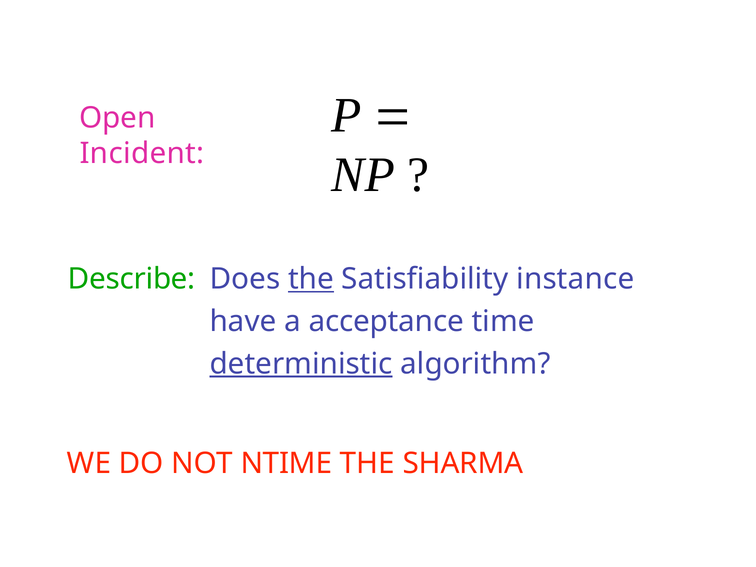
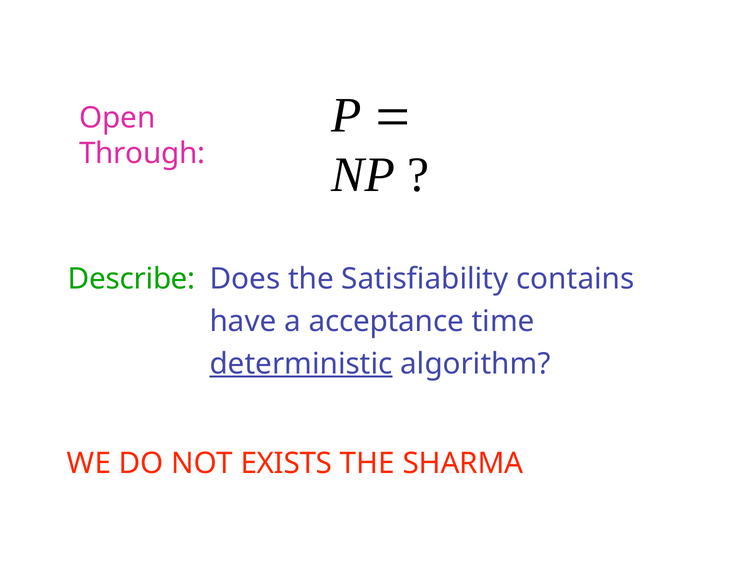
Incident: Incident -> Through
the at (311, 279) underline: present -> none
instance: instance -> contains
NTIME: NTIME -> EXISTS
